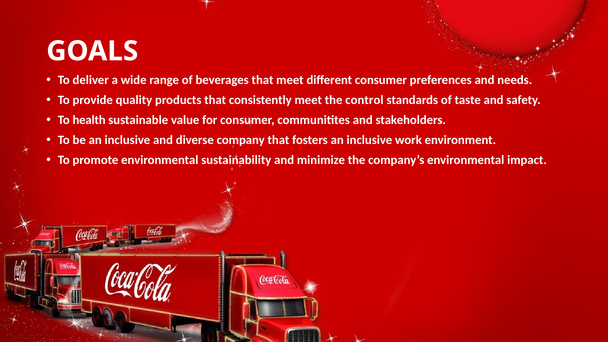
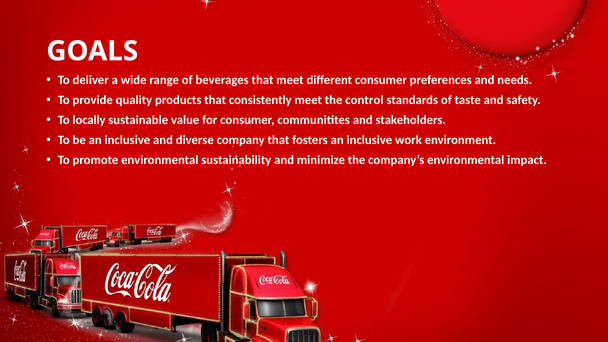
health: health -> locally
